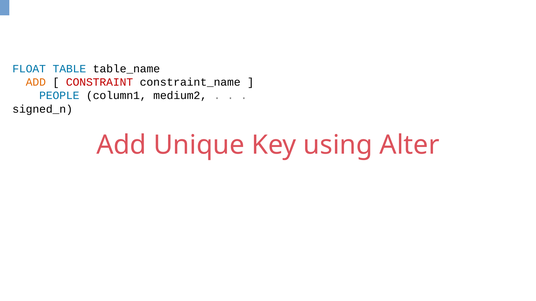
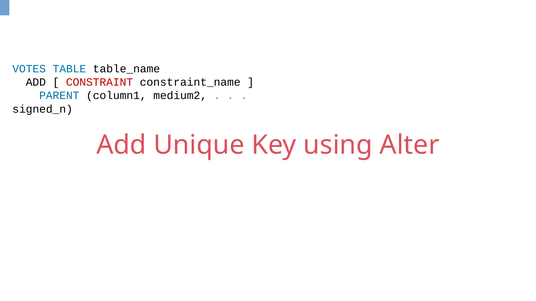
FLOAT: FLOAT -> VOTES
ADD at (36, 82) colour: orange -> black
PEOPLE: PEOPLE -> PARENT
